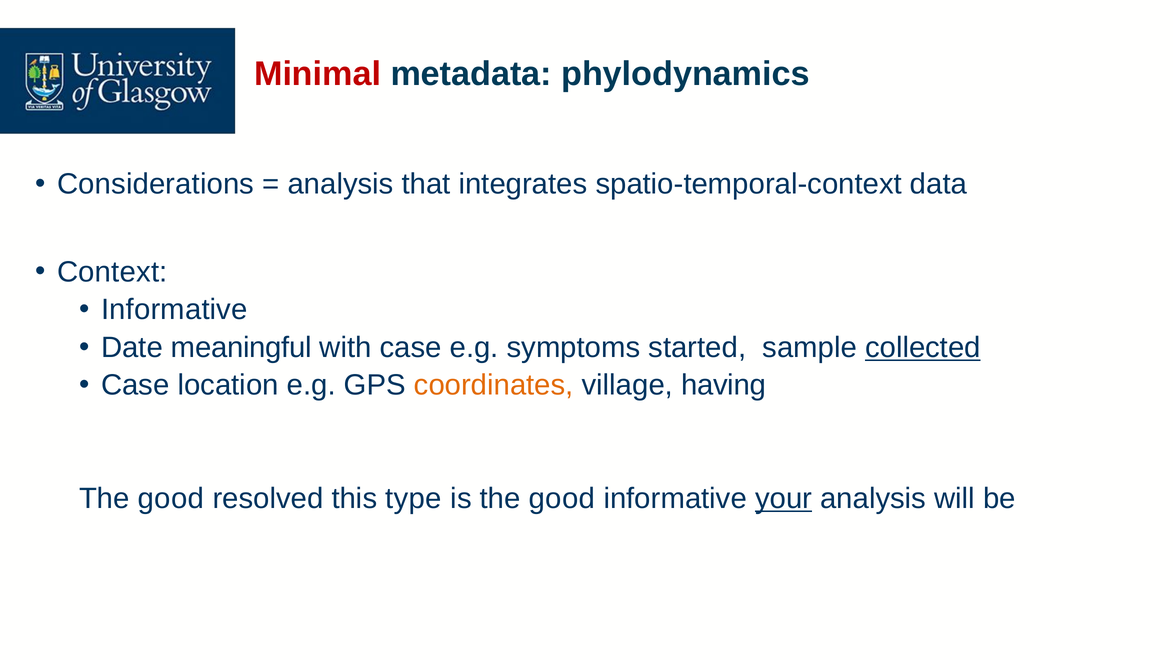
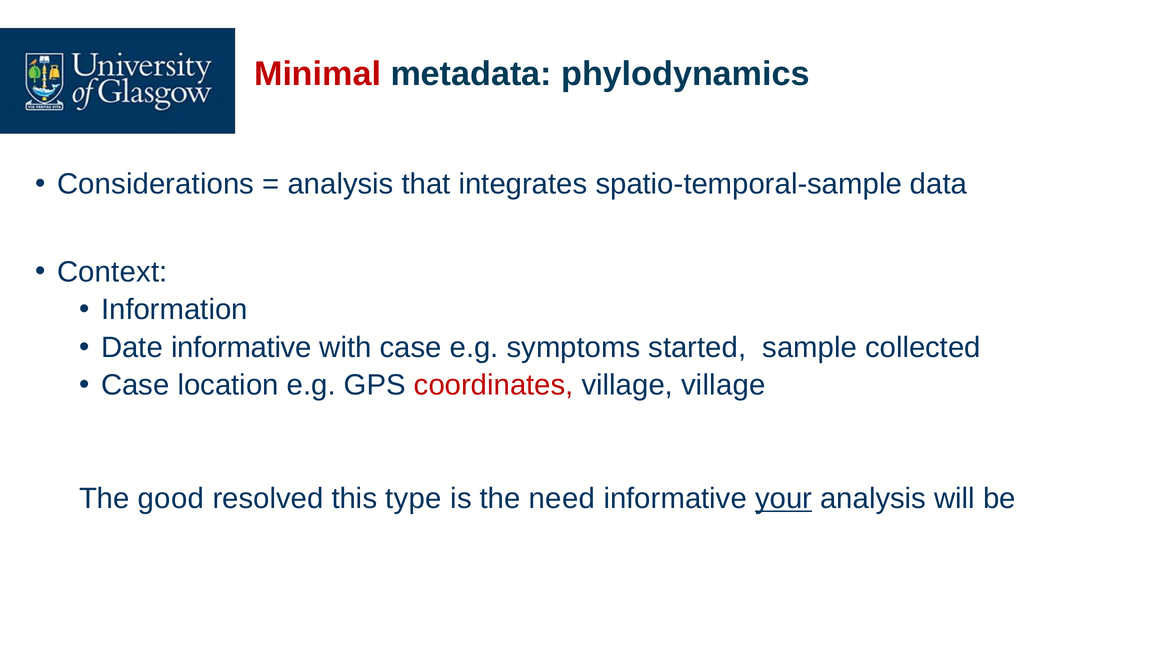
spatio-temporal-context: spatio-temporal-context -> spatio-temporal-sample
Informative at (174, 310): Informative -> Information
Date meaningful: meaningful -> informative
collected underline: present -> none
coordinates colour: orange -> red
village having: having -> village
is the good: good -> need
